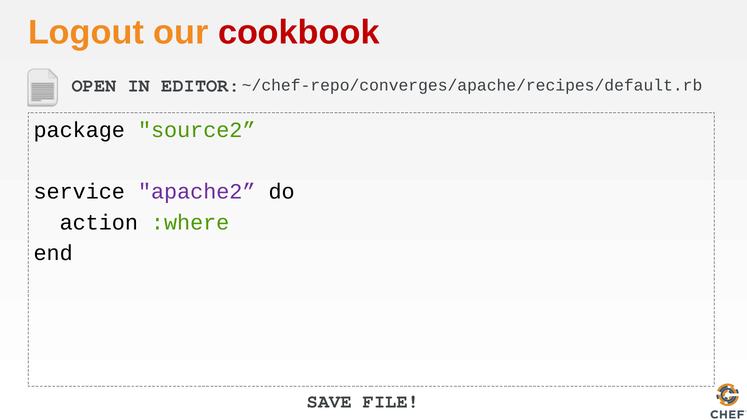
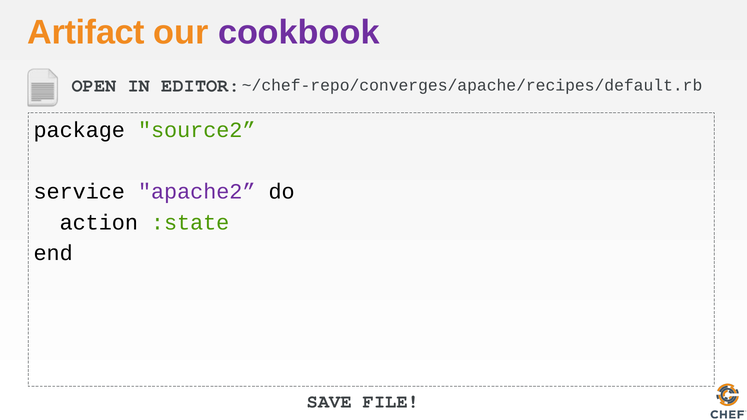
Logout: Logout -> Artifact
cookbook colour: red -> purple
:where: :where -> :state
